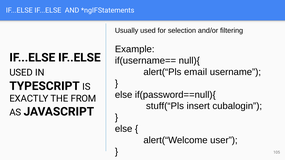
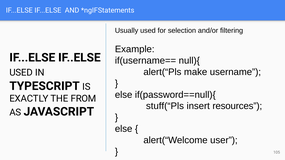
email: email -> make
cubalogin: cubalogin -> resources
